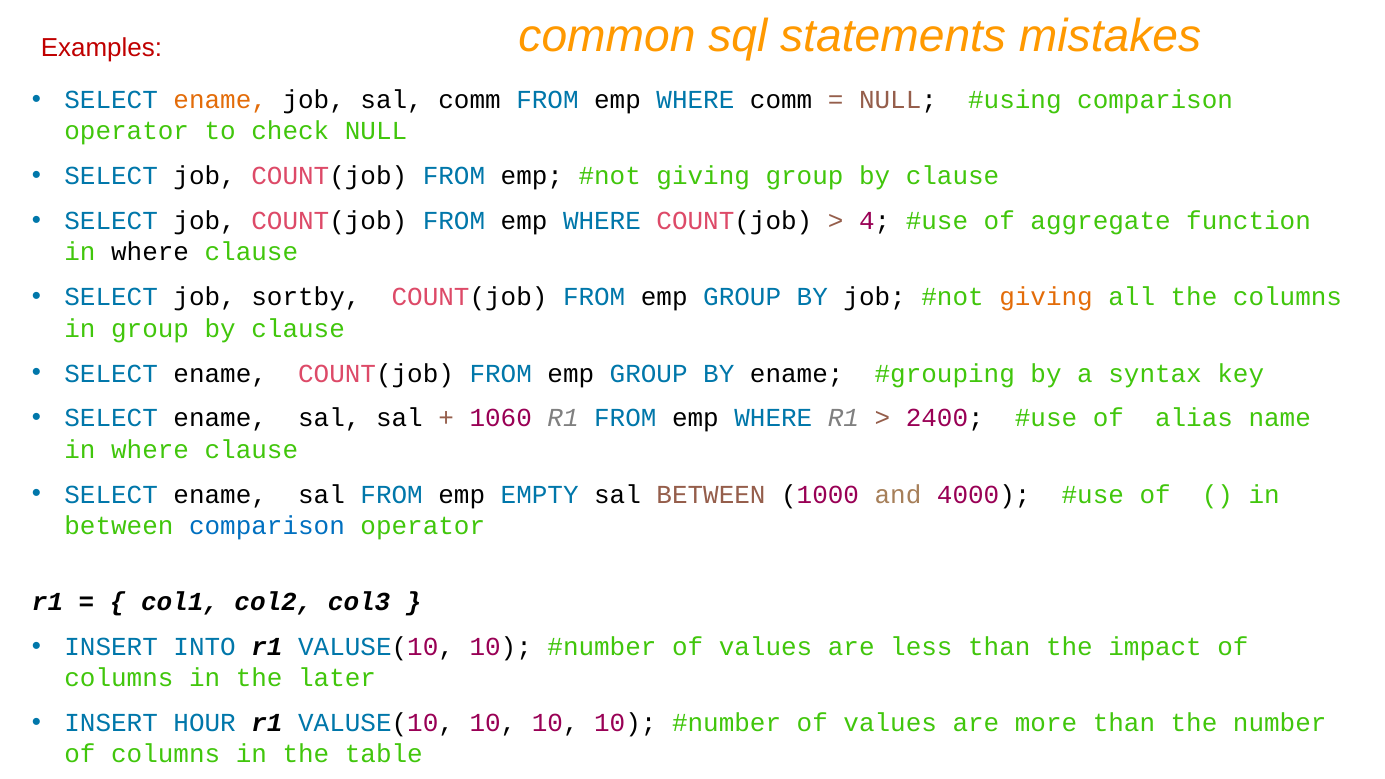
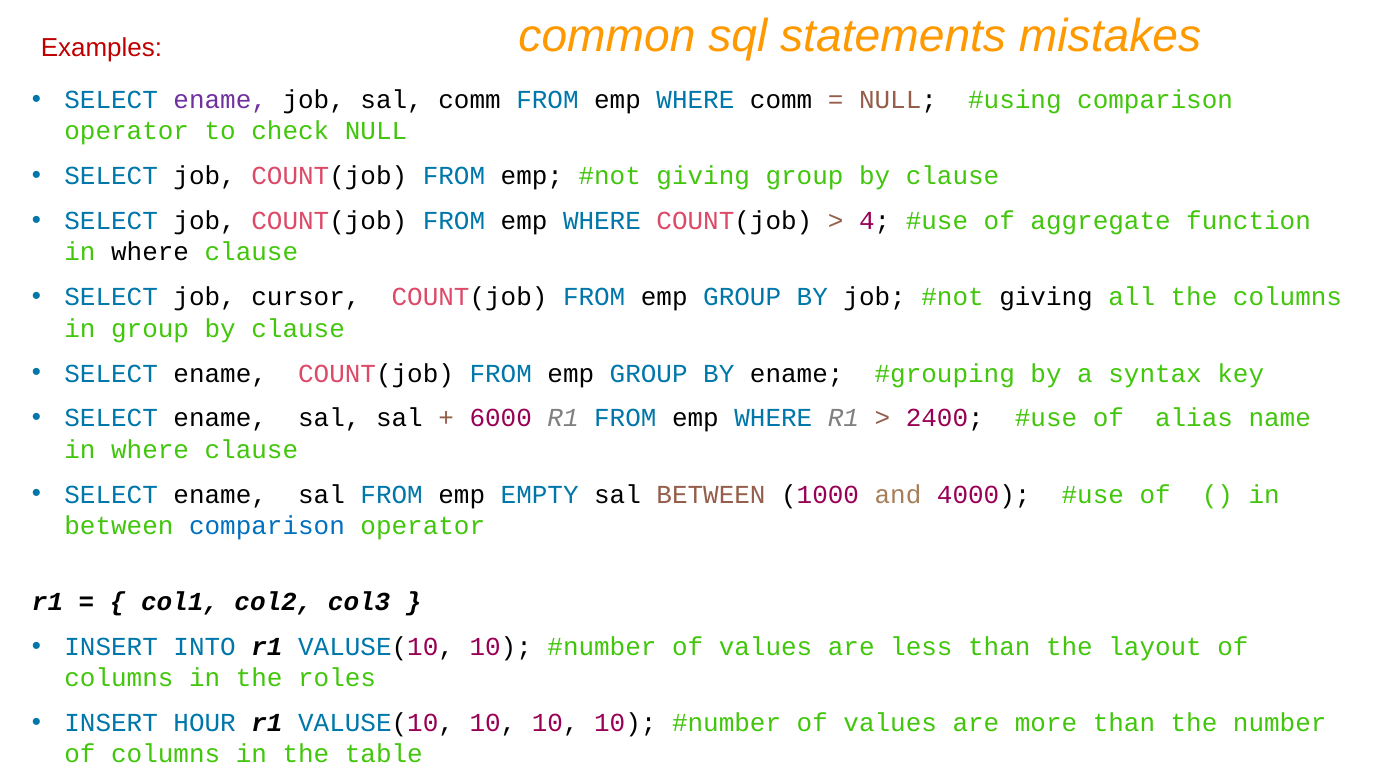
ename at (220, 100) colour: orange -> purple
sortby: sortby -> cursor
giving at (1046, 297) colour: orange -> black
1060: 1060 -> 6000
impact: impact -> layout
later: later -> roles
